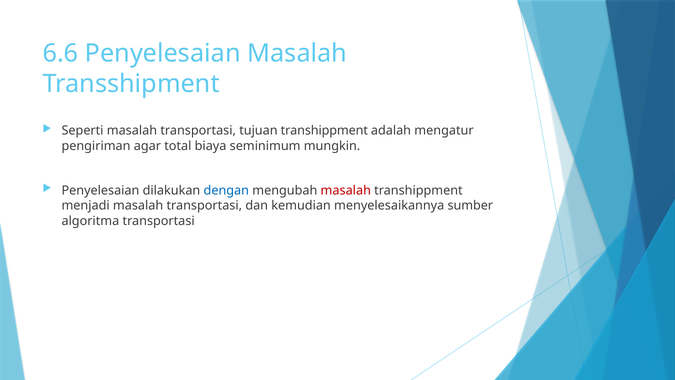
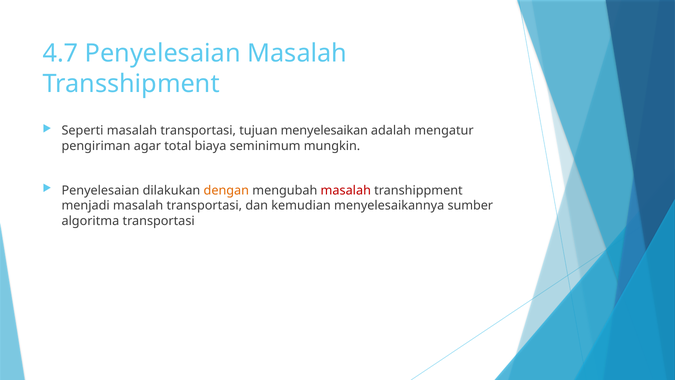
6.6: 6.6 -> 4.7
tujuan transhippment: transhippment -> menyelesaikan
dengan colour: blue -> orange
